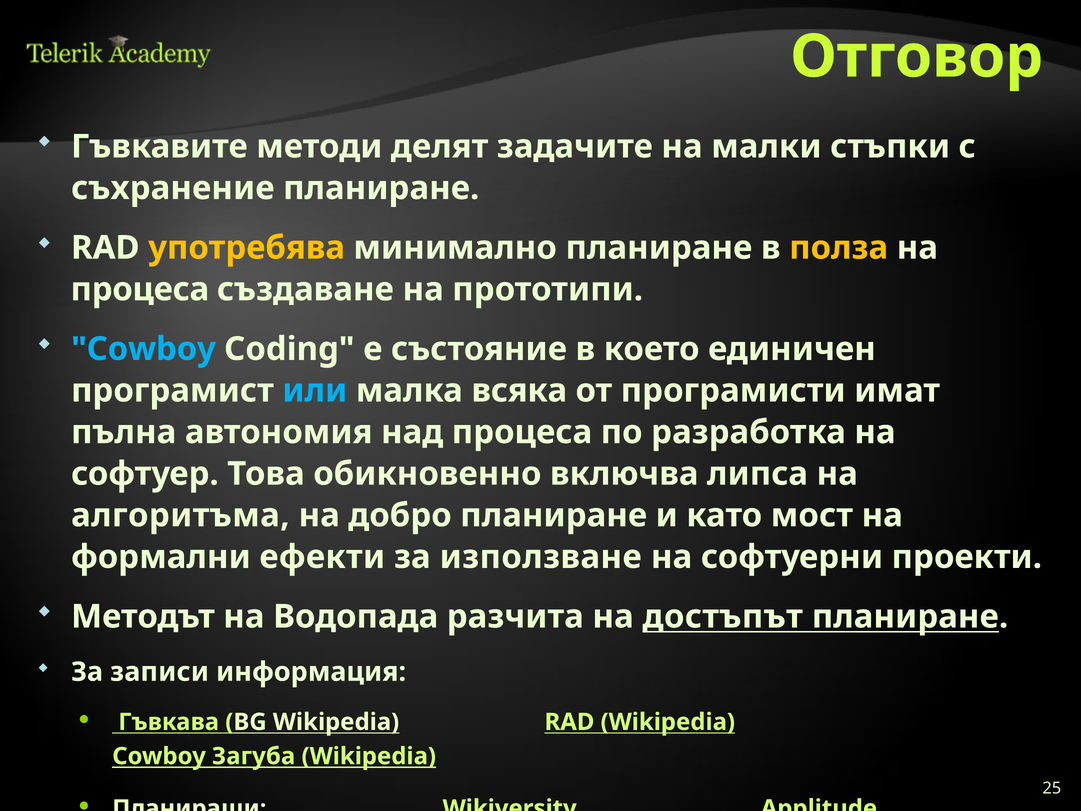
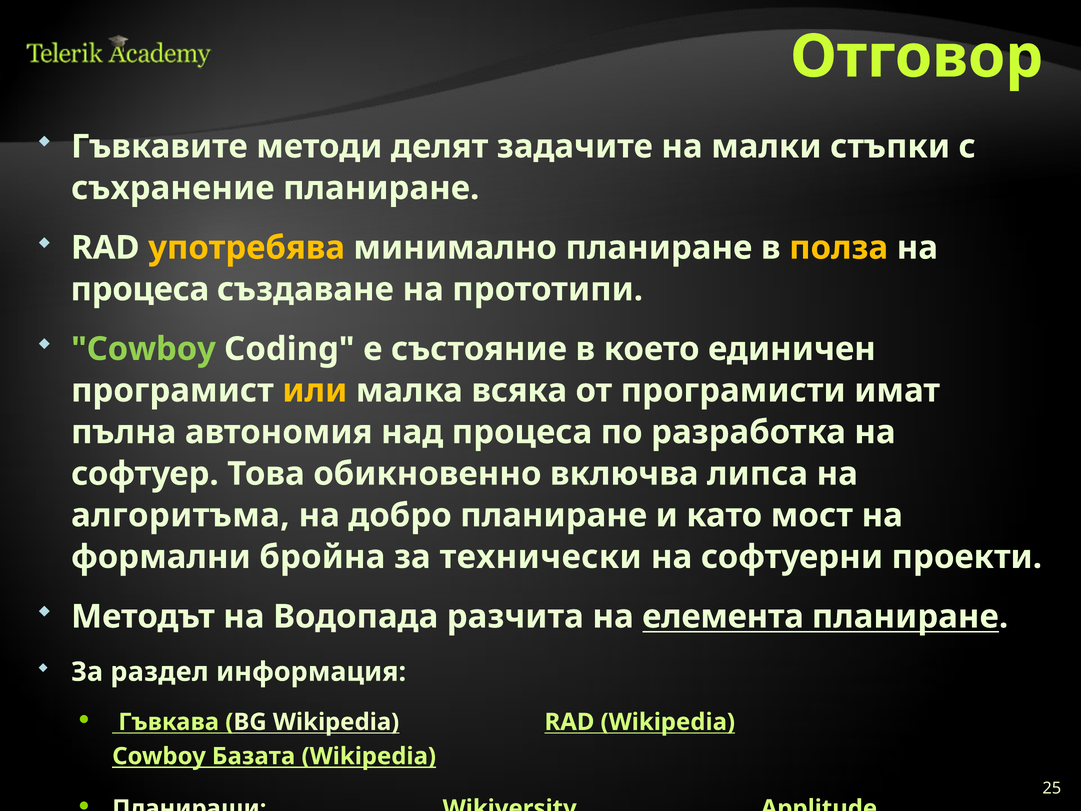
Cowboy at (143, 349) colour: light blue -> light green
или colour: light blue -> yellow
ефекти: ефекти -> бройна
използване: използване -> технически
достъпът: достъпът -> елемента
записи: записи -> раздел
Загуба: Загуба -> Базата
